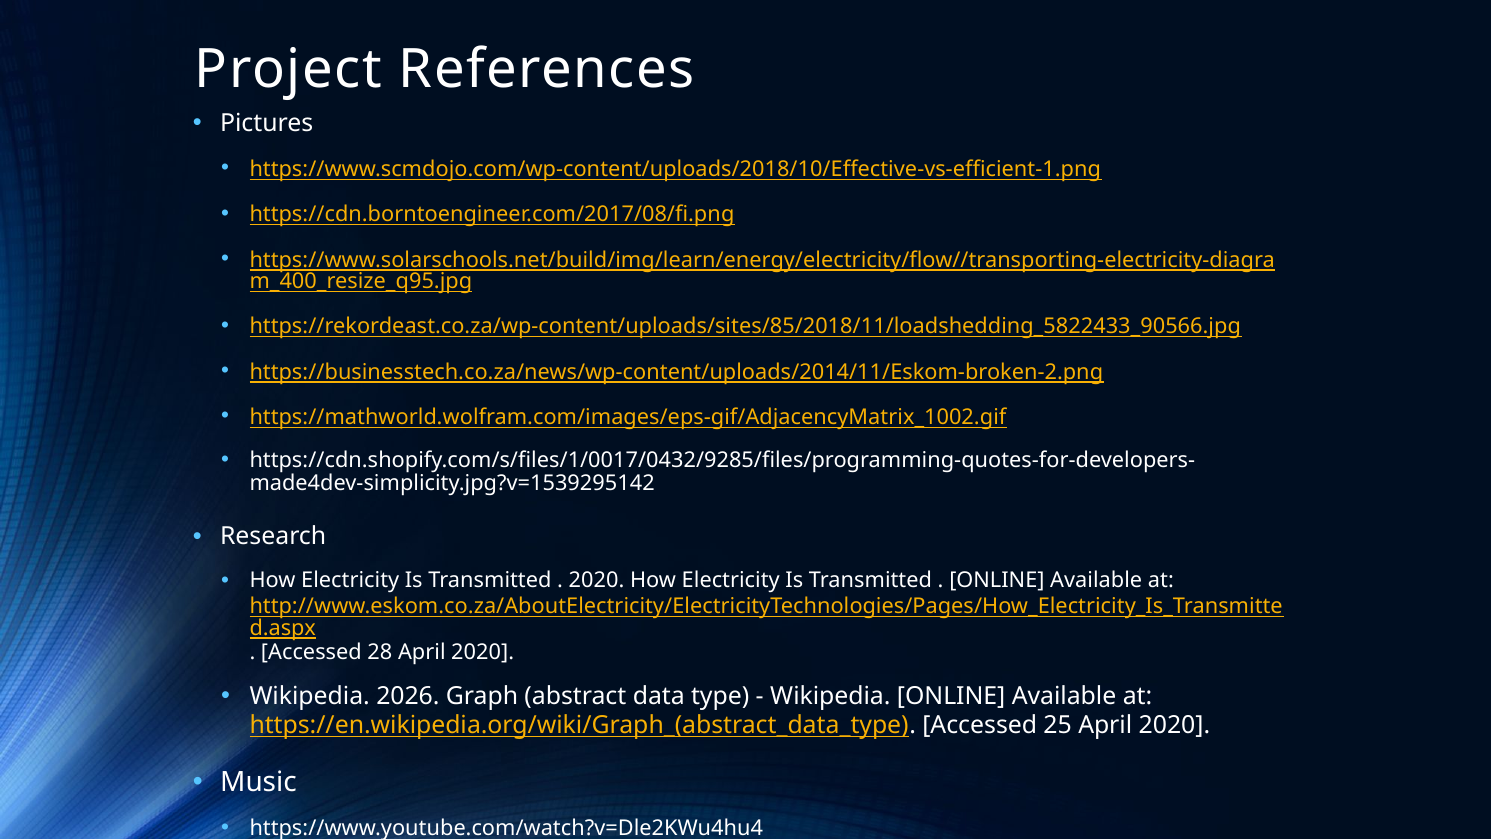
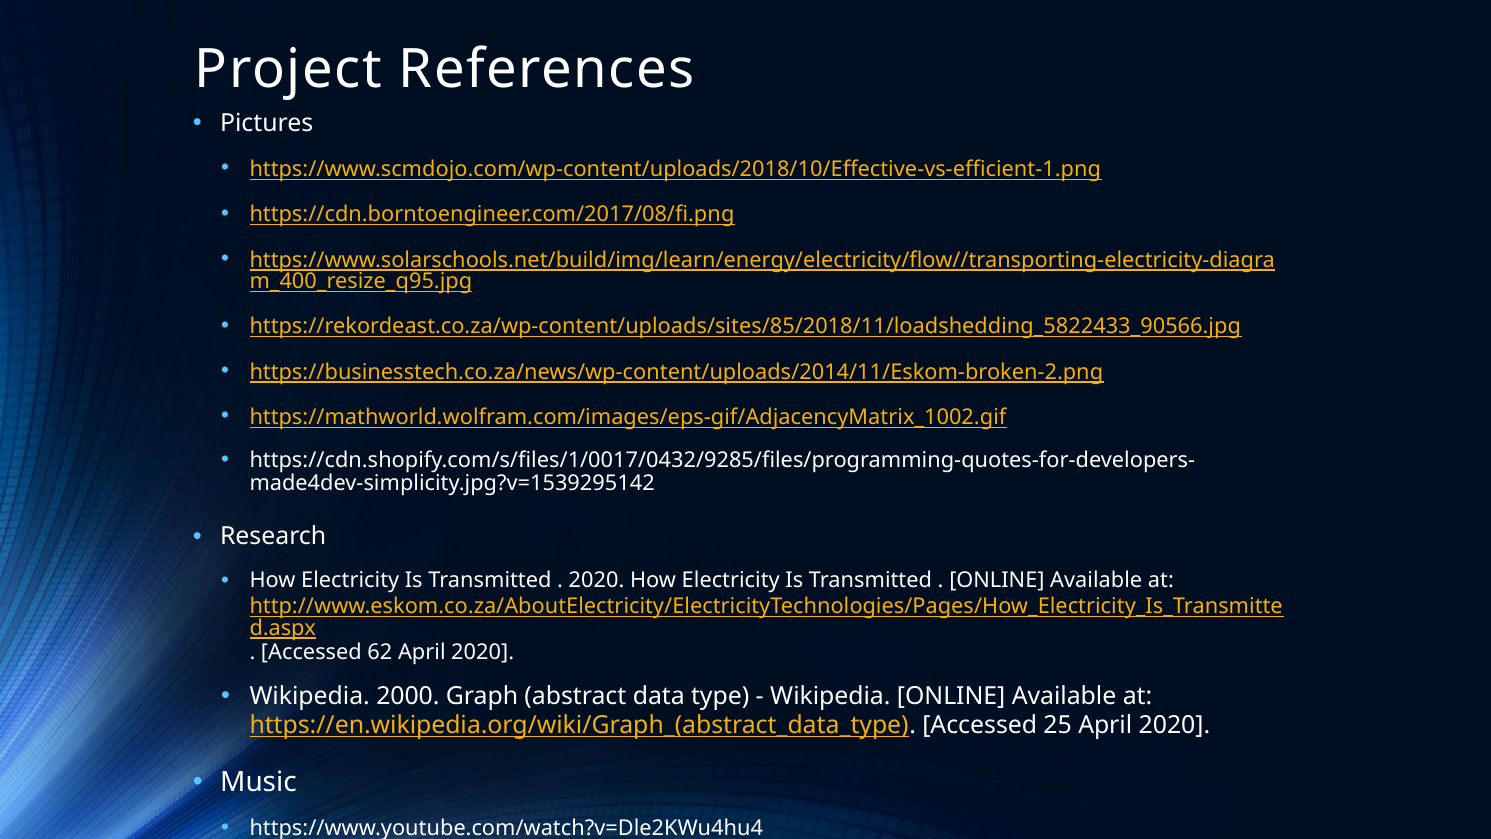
28: 28 -> 62
2026: 2026 -> 2000
